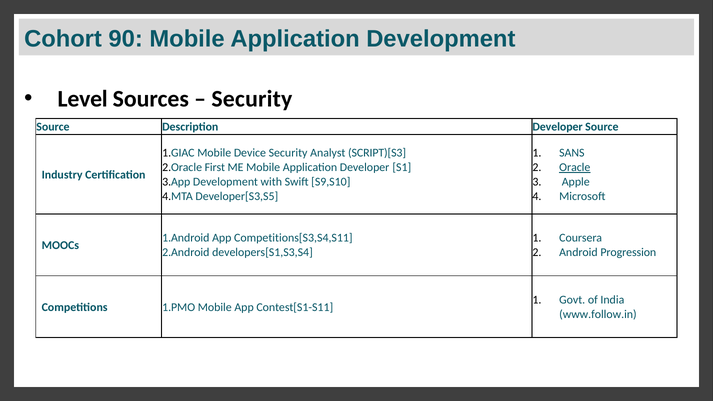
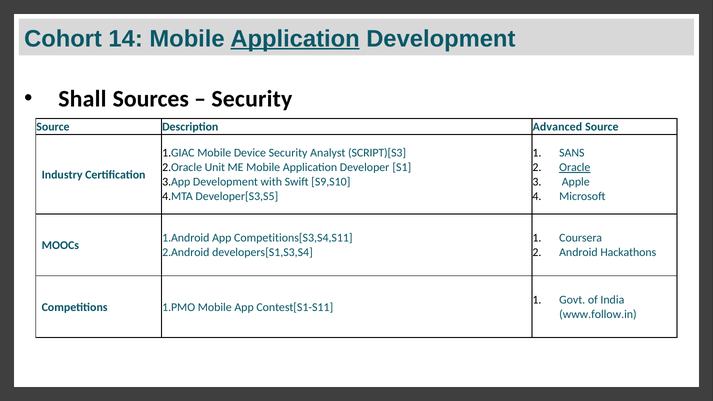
90: 90 -> 14
Application at (295, 39) underline: none -> present
Level: Level -> Shall
Description Developer: Developer -> Advanced
First: First -> Unit
Progression: Progression -> Hackathons
